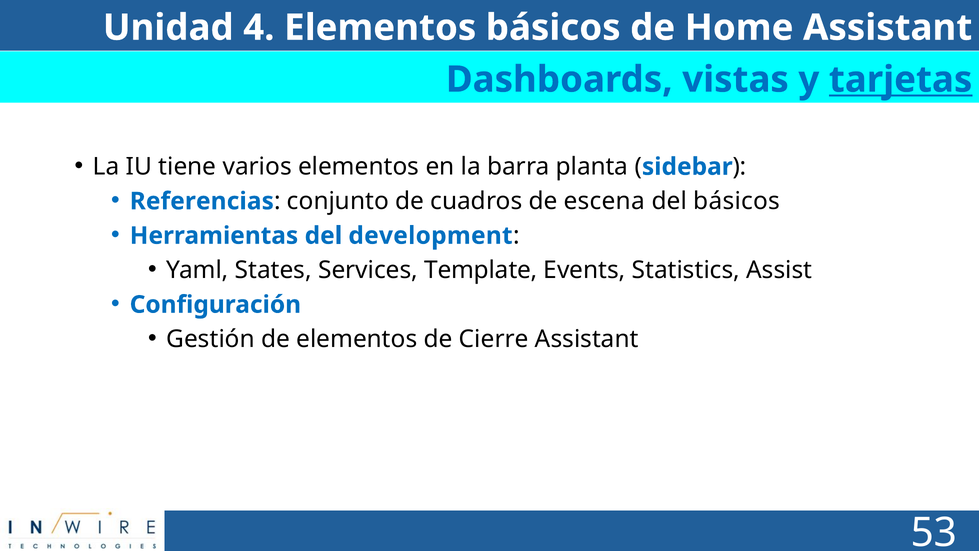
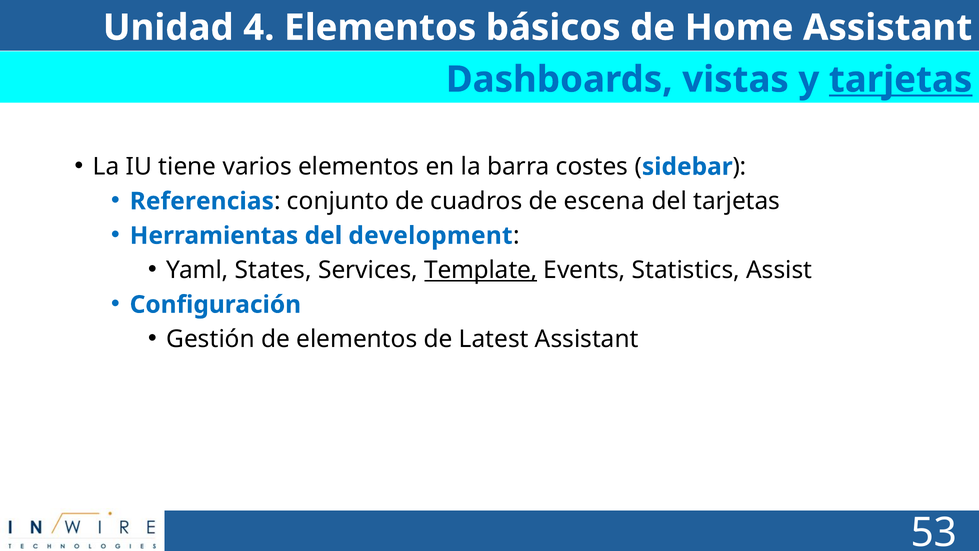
planta: planta -> costes
del básicos: básicos -> tarjetas
Template underline: none -> present
Cierre: Cierre -> Latest
